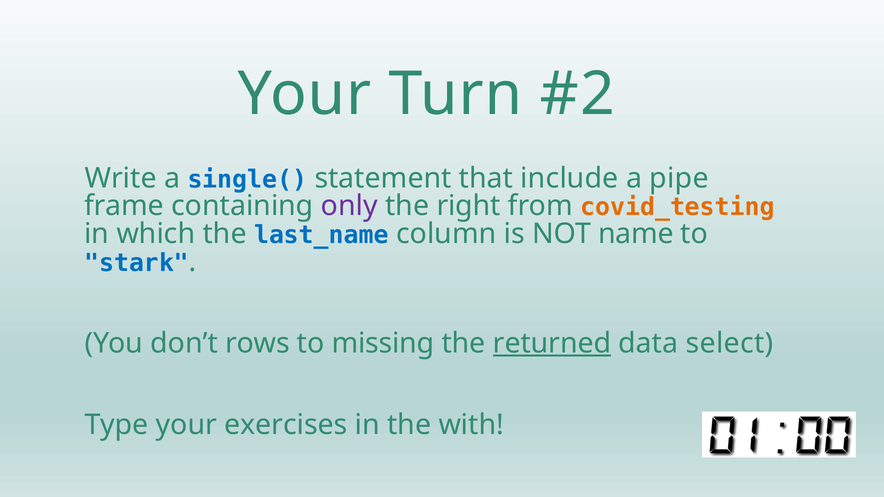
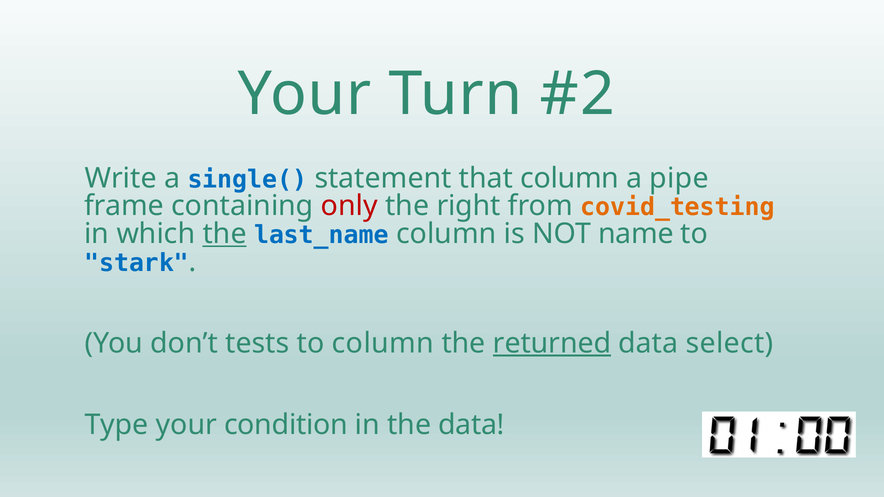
that include: include -> column
only colour: purple -> red
the at (225, 234) underline: none -> present
rows: rows -> tests
to missing: missing -> column
exercises: exercises -> condition
the with: with -> data
